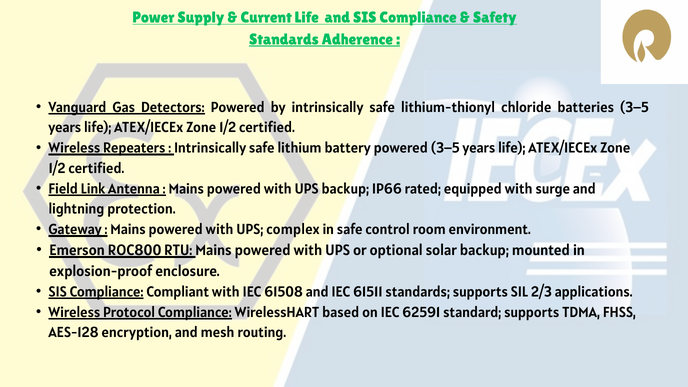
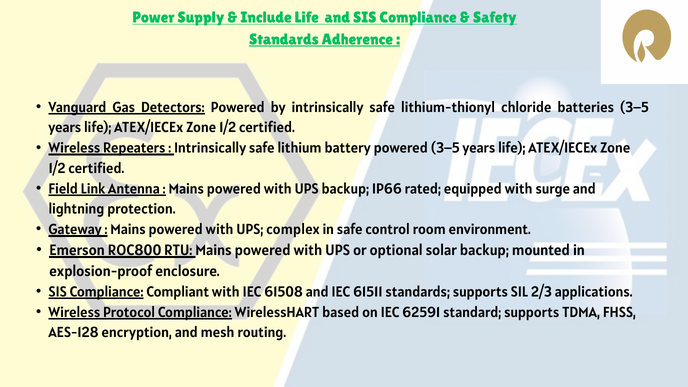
Current: Current -> Include
